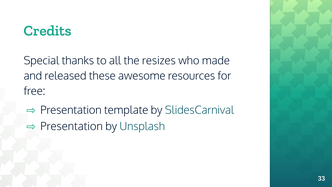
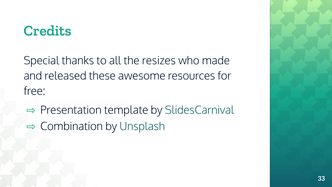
Presentation at (71, 126): Presentation -> Combination
